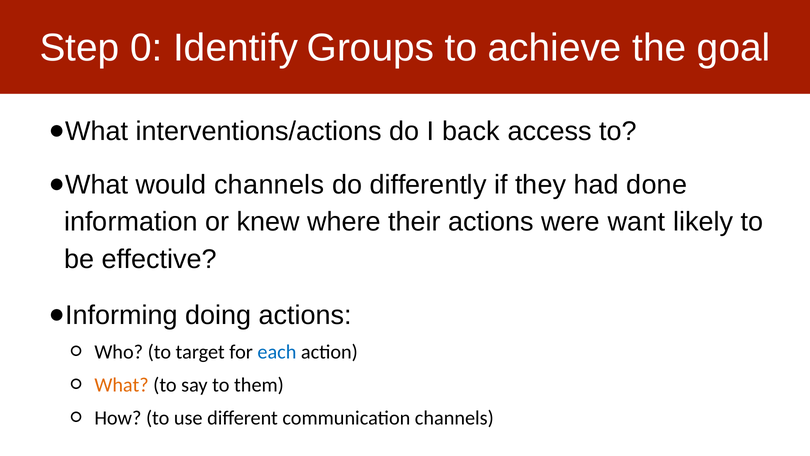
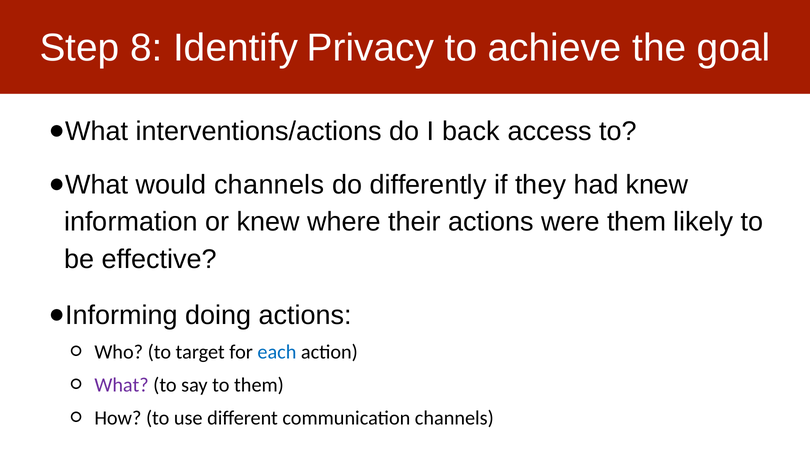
0: 0 -> 8
Groups: Groups -> Privacy
had done: done -> knew
were want: want -> them
What colour: orange -> purple
